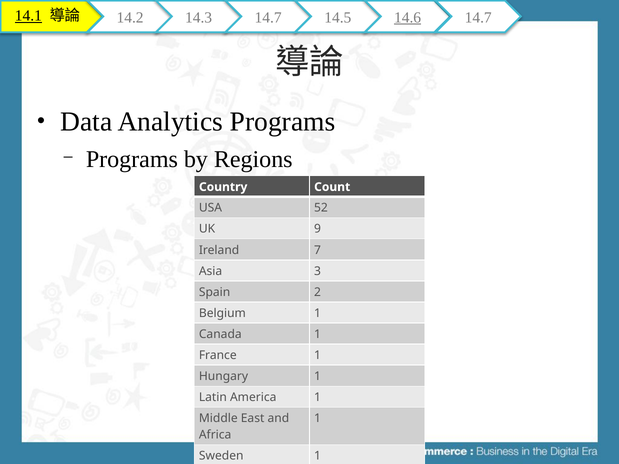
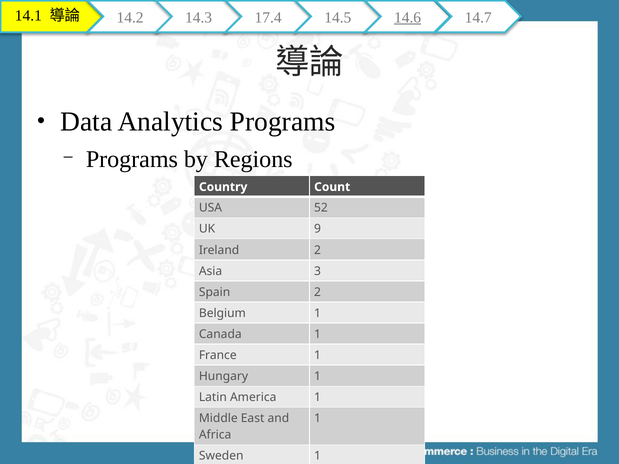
14.1 underline: present -> none
14.3 14.7: 14.7 -> 17.4
Ireland 7: 7 -> 2
